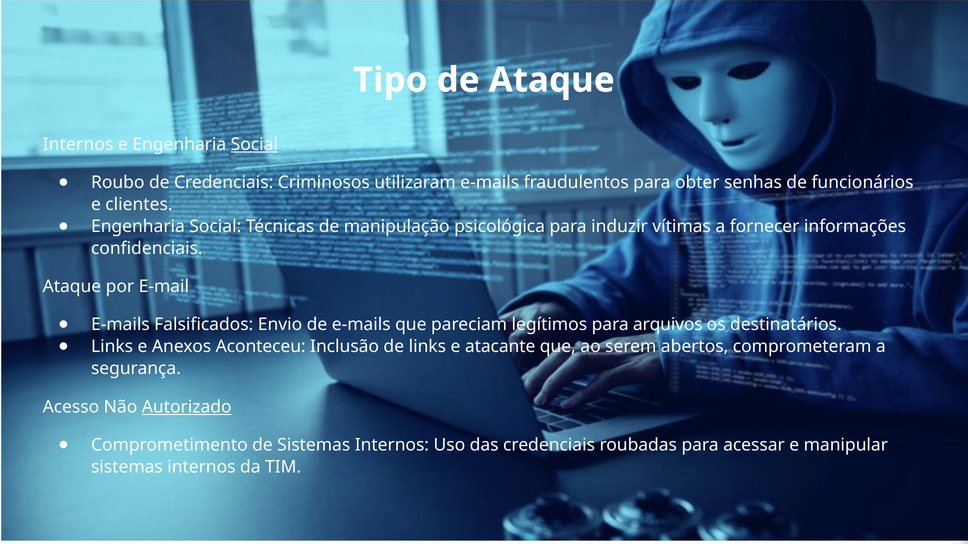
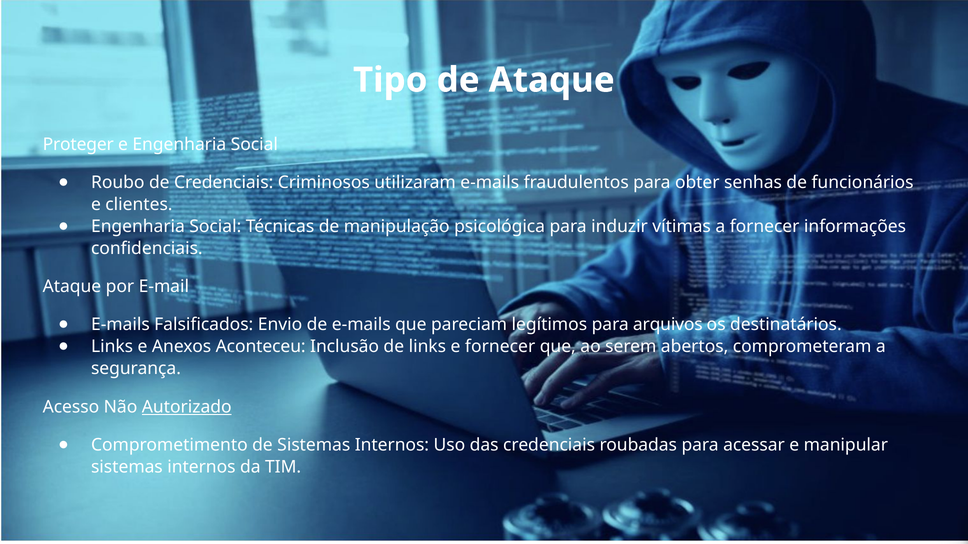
Internos at (78, 144): Internos -> Proteger
Social at (254, 144) underline: present -> none
e atacante: atacante -> fornecer
